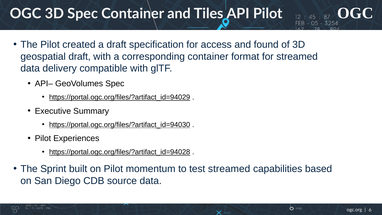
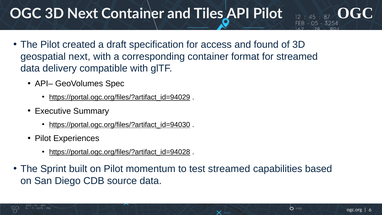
3D Spec: Spec -> Next
geospatial draft: draft -> next
